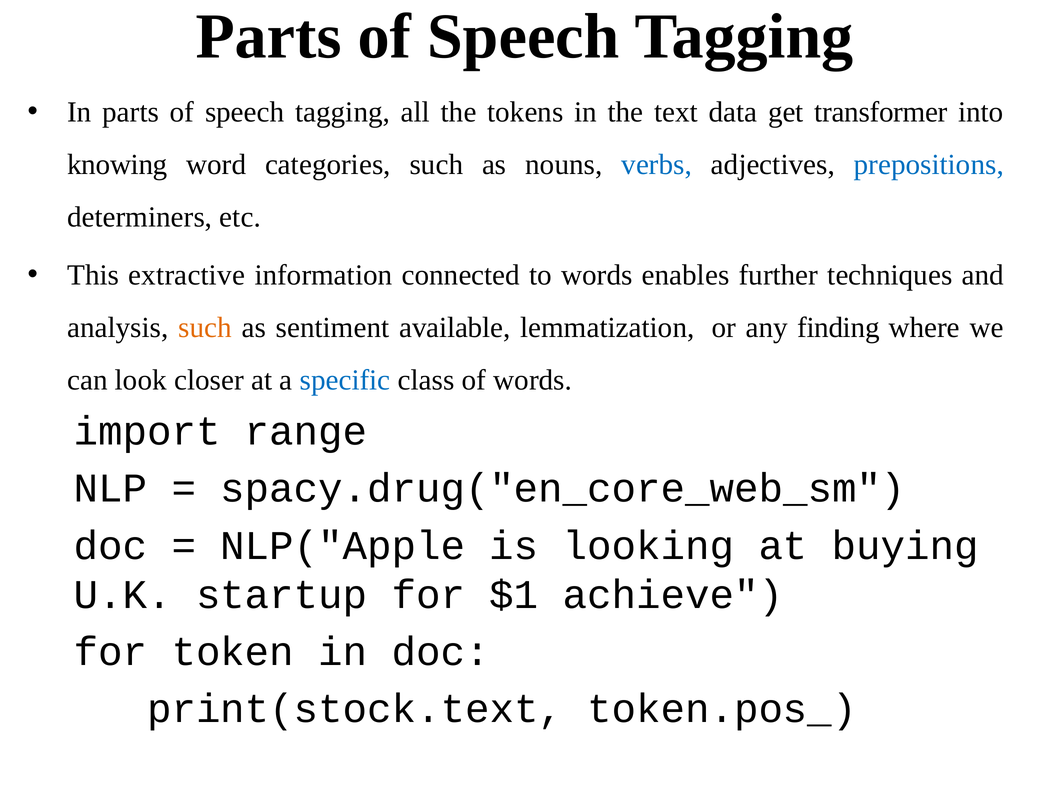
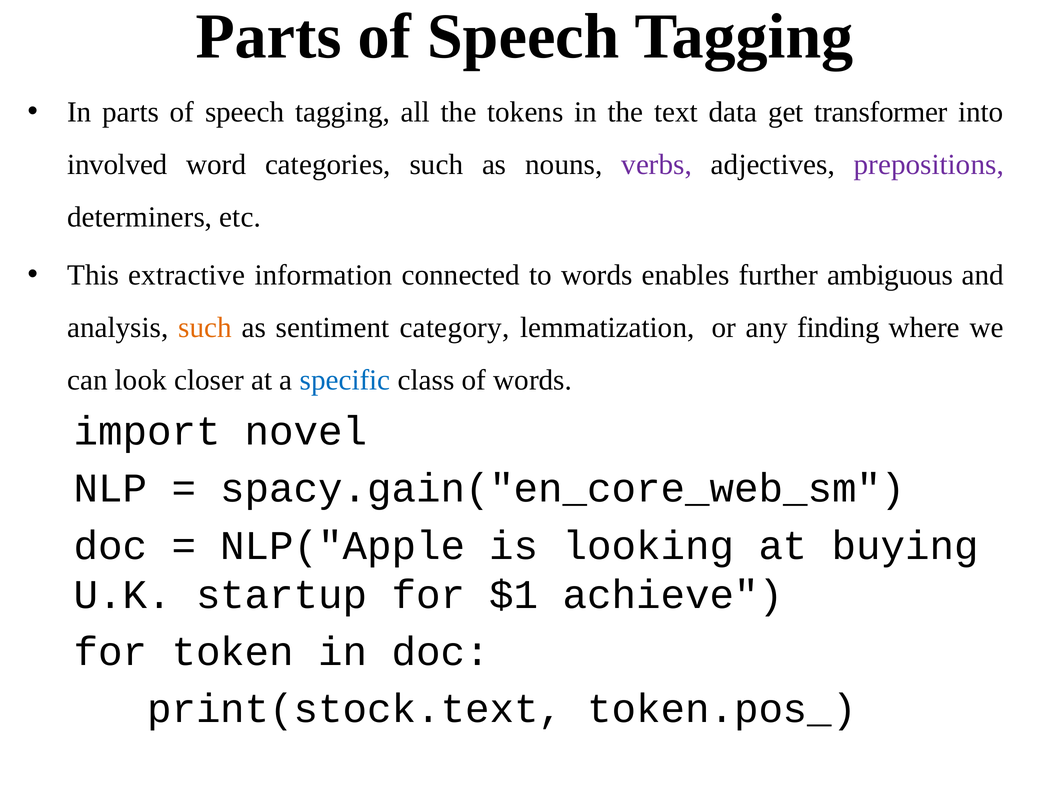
knowing: knowing -> involved
verbs colour: blue -> purple
prepositions colour: blue -> purple
techniques: techniques -> ambiguous
available: available -> category
range: range -> novel
spacy.drug("en_core_web_sm: spacy.drug("en_core_web_sm -> spacy.gain("en_core_web_sm
